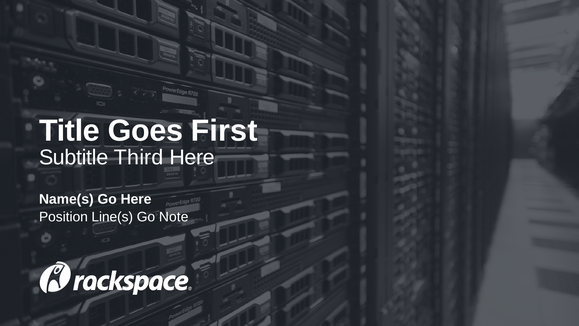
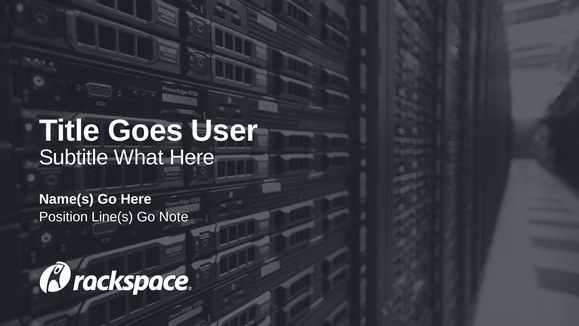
First: First -> User
Third: Third -> What
